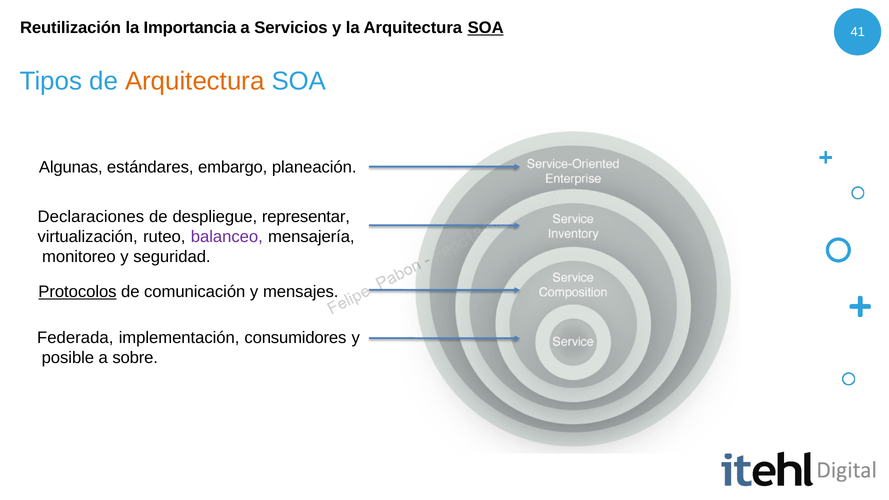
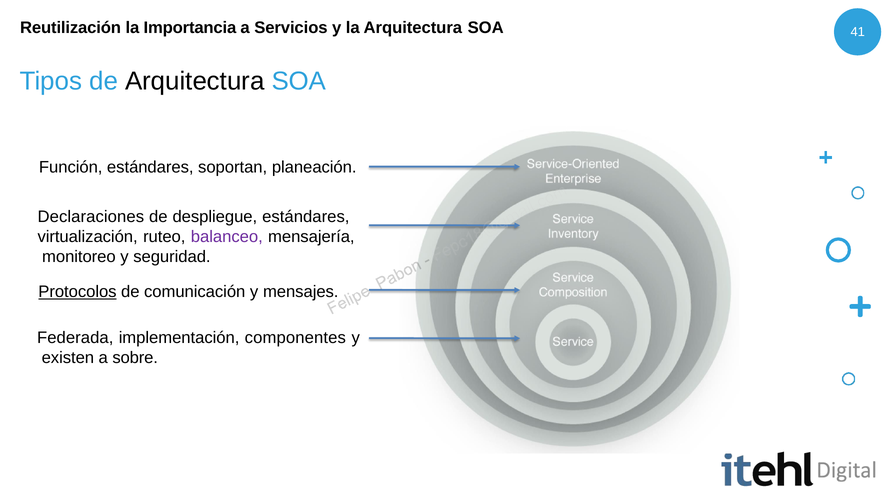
SOA at (486, 28) underline: present -> none
Arquitectura at (195, 81) colour: orange -> black
Algunas: Algunas -> Función
embargo: embargo -> soportan
despliegue representar: representar -> estándares
consumidores: consumidores -> componentes
posible: posible -> existen
